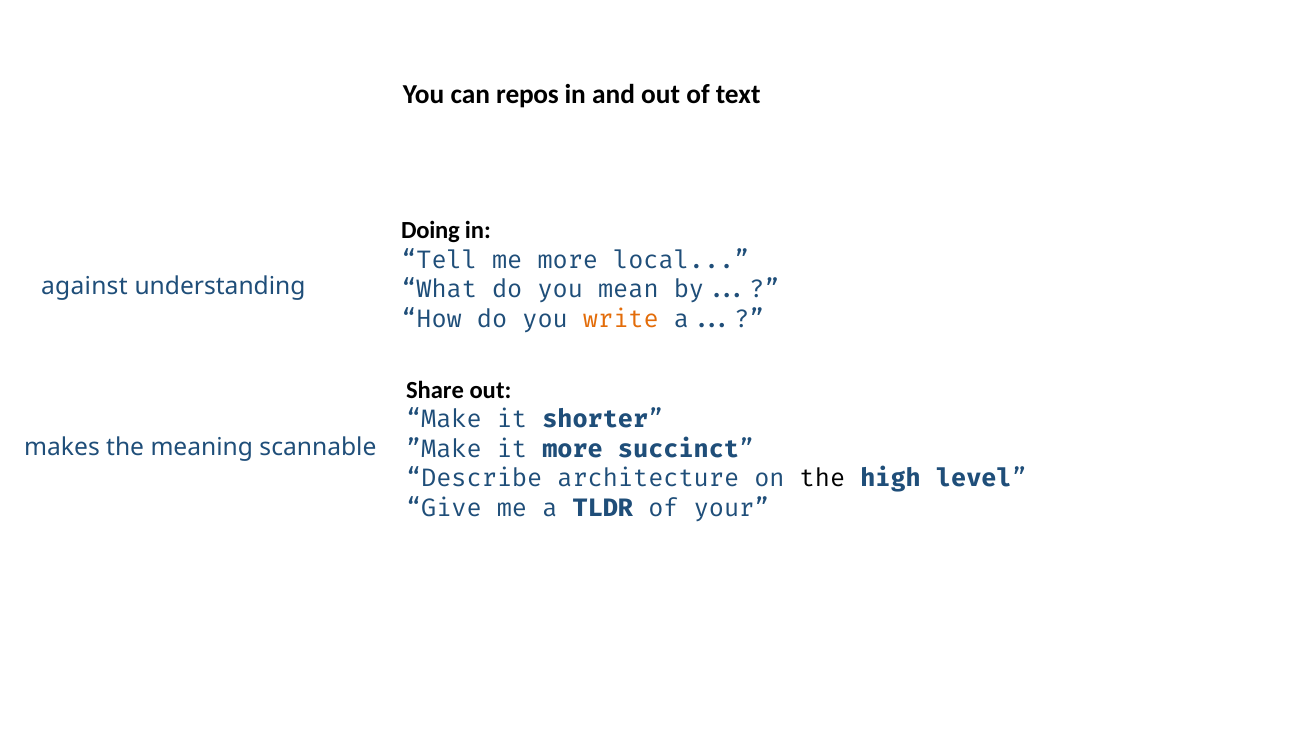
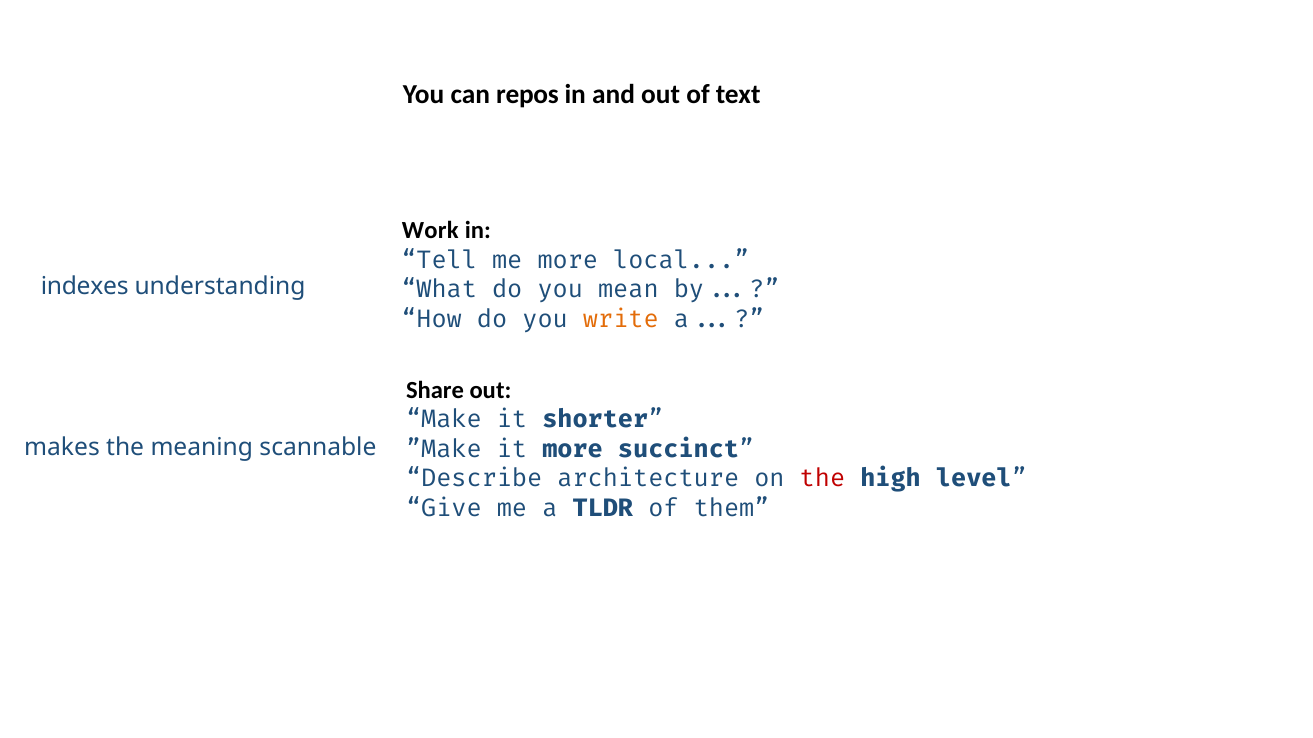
Doing: Doing -> Work
against: against -> indexes
the at (822, 479) colour: black -> red
your: your -> them
